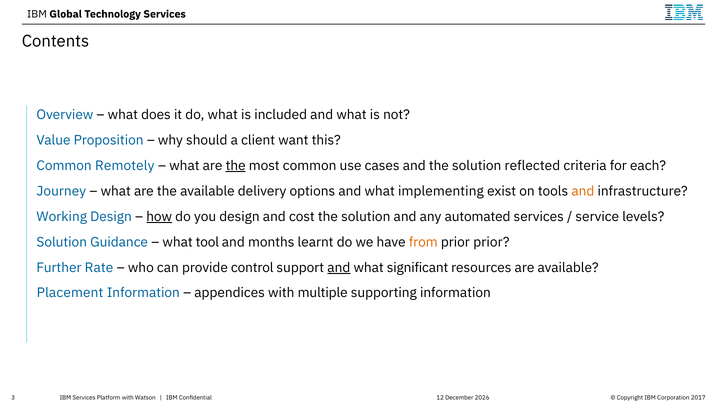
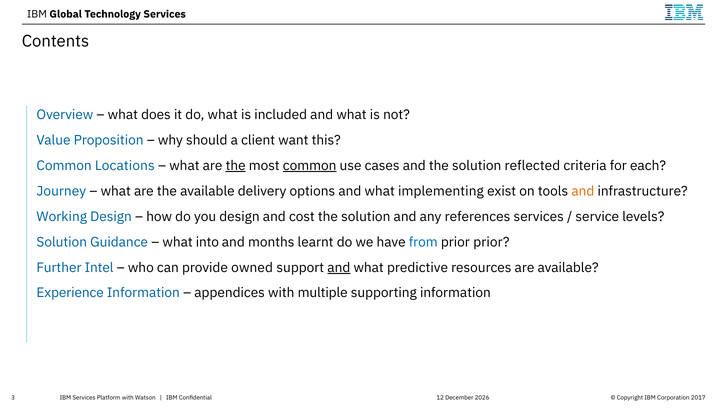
Remotely: Remotely -> Locations
common at (310, 166) underline: none -> present
how underline: present -> none
automated: automated -> references
tool: tool -> into
from colour: orange -> blue
Rate: Rate -> Intel
control: control -> owned
significant: significant -> predictive
Placement: Placement -> Experience
